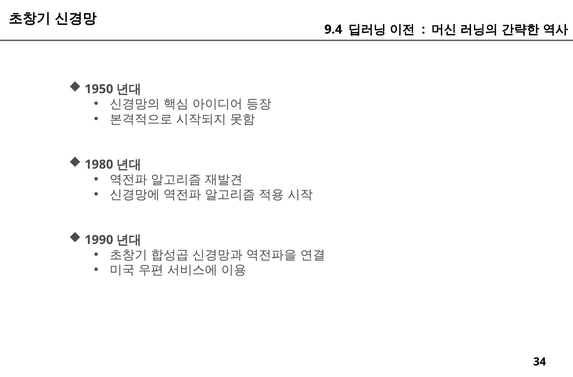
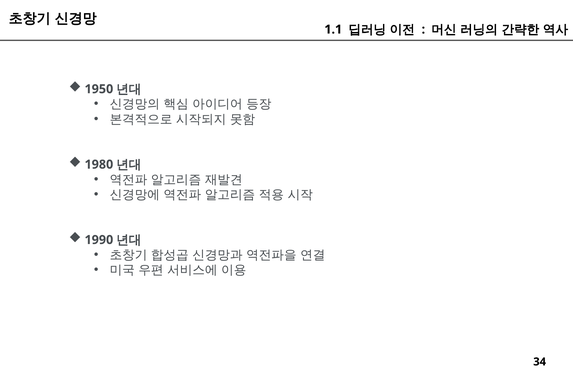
9.4: 9.4 -> 1.1
